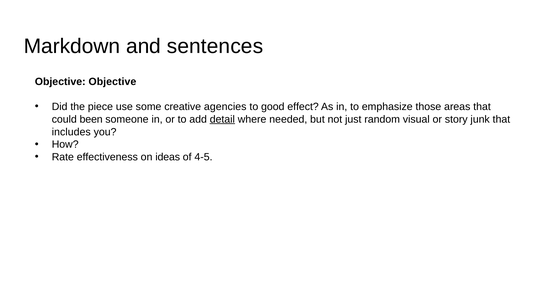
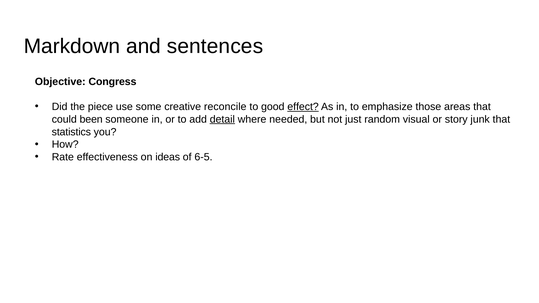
Objective Objective: Objective -> Congress
agencies: agencies -> reconcile
effect underline: none -> present
includes: includes -> statistics
4-5: 4-5 -> 6-5
